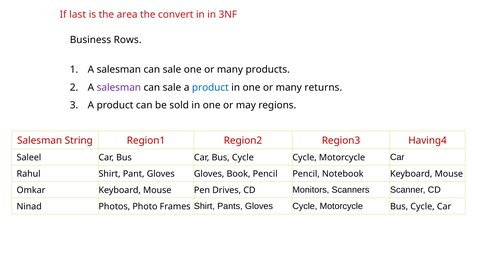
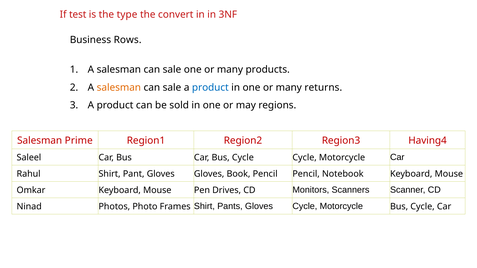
last: last -> test
area: area -> type
salesman at (119, 88) colour: purple -> orange
String: String -> Prime
